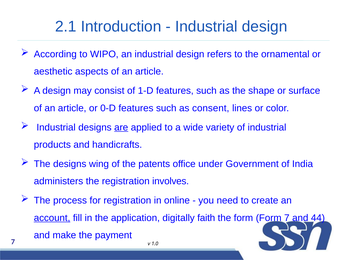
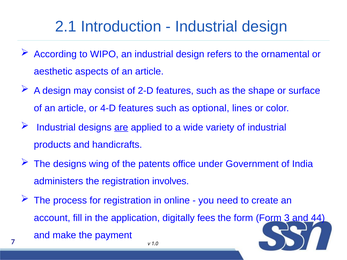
1-D: 1-D -> 2-D
0-D: 0-D -> 4-D
consent: consent -> optional
account underline: present -> none
faith: faith -> fees
Form 7: 7 -> 3
